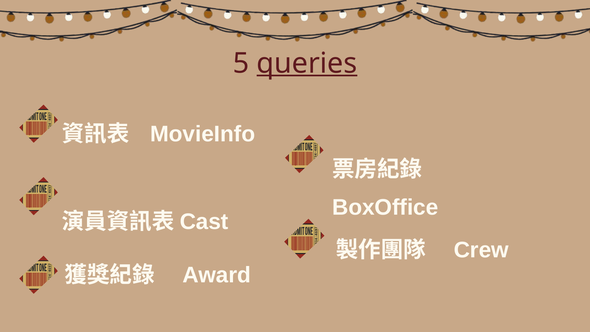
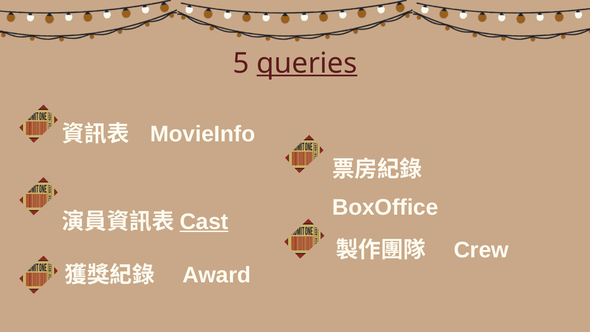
Cast underline: none -> present
